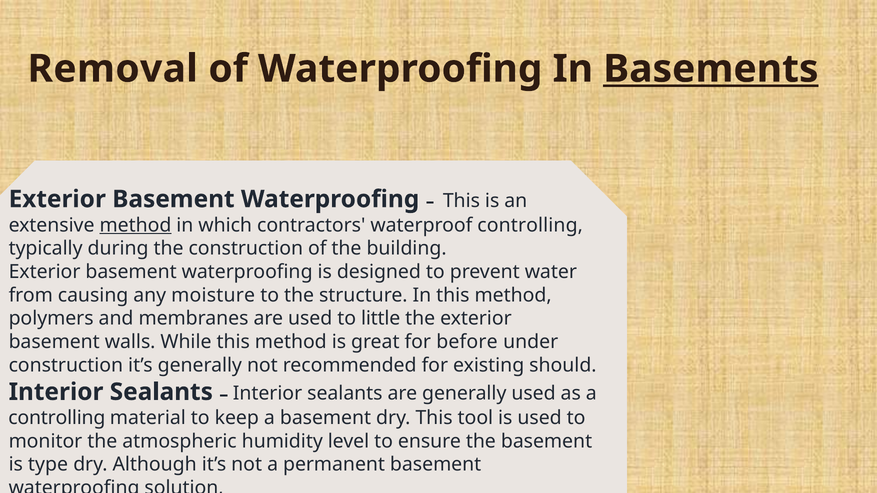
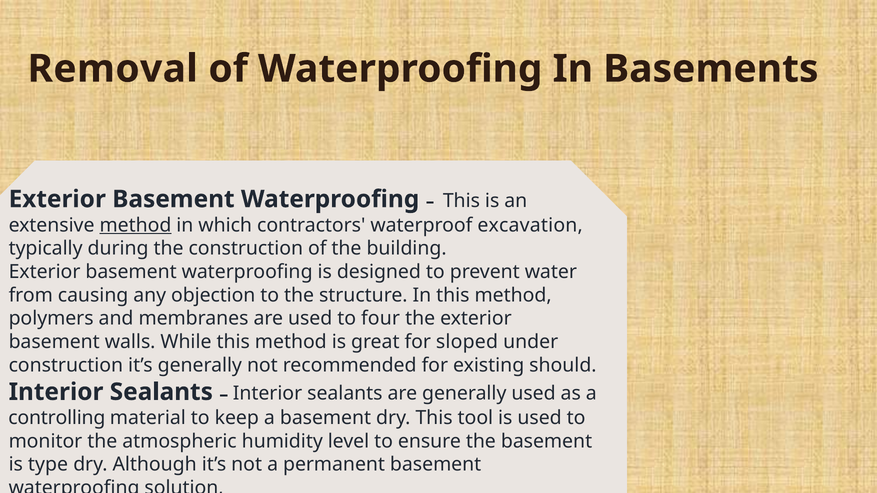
Basements underline: present -> none
waterproof controlling: controlling -> excavation
moisture: moisture -> objection
little: little -> four
before: before -> sloped
